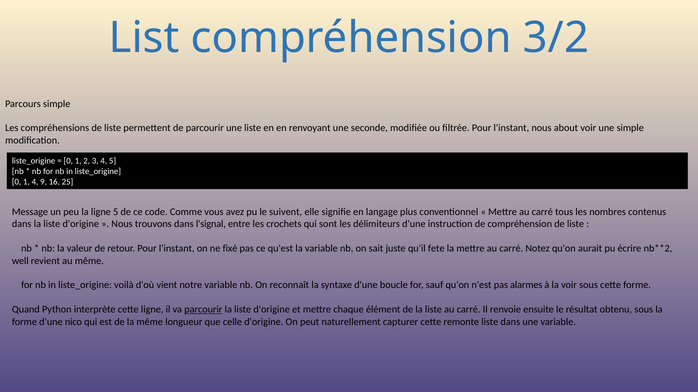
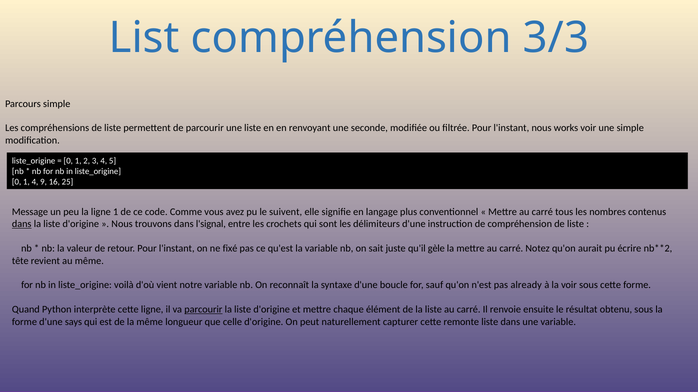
3/2: 3/2 -> 3/3
about: about -> works
ligne 5: 5 -> 1
dans at (22, 224) underline: none -> present
fete: fete -> gèle
well: well -> tête
alarmes: alarmes -> already
nico: nico -> says
